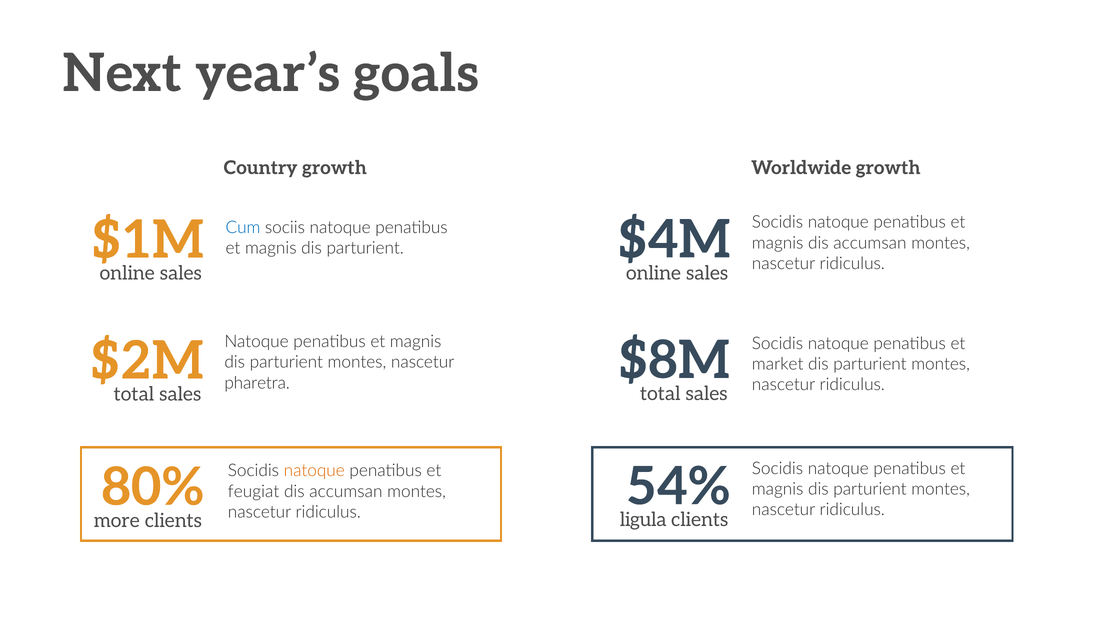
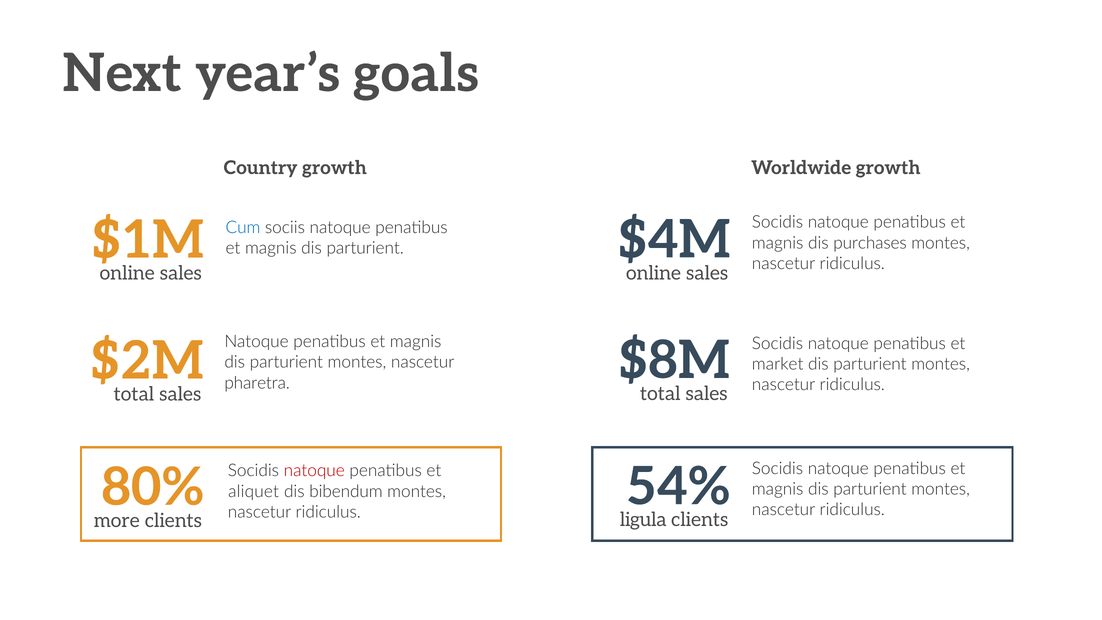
magnis dis accumsan: accumsan -> purchases
natoque at (314, 471) colour: orange -> red
feugiat: feugiat -> aliquet
accumsan at (346, 491): accumsan -> bibendum
